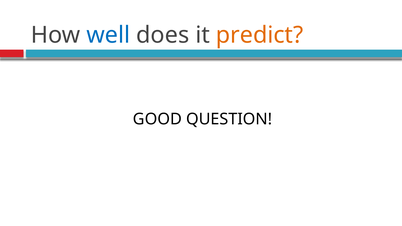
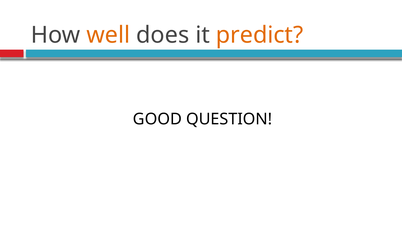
well colour: blue -> orange
